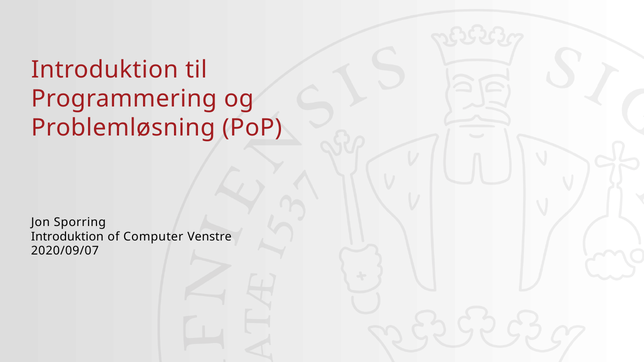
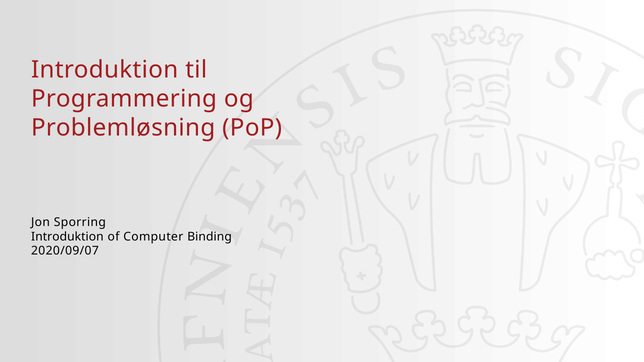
Venstre: Venstre -> Binding
